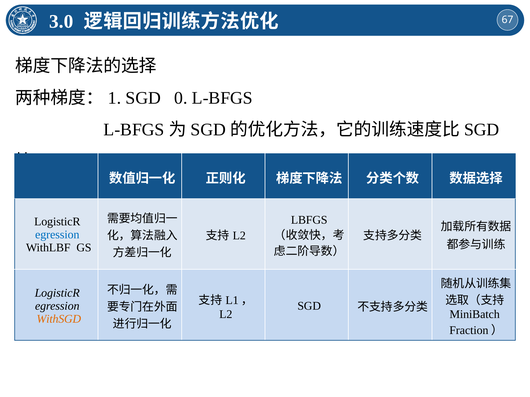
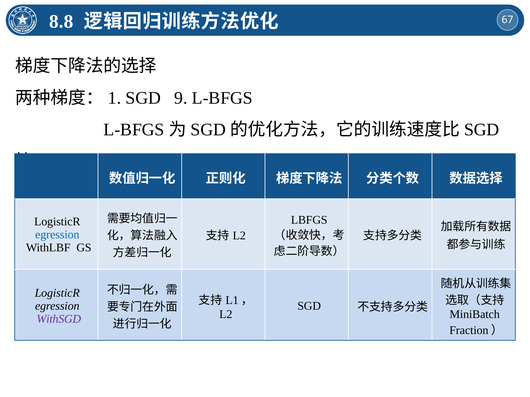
3.0: 3.0 -> 8.8
0: 0 -> 9
WithSGD colour: orange -> purple
